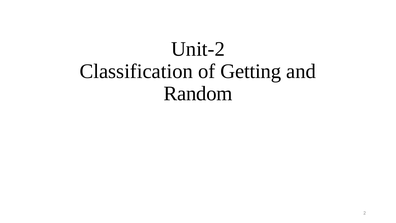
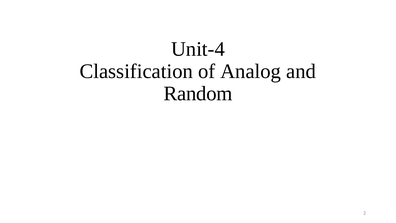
Unit-2: Unit-2 -> Unit-4
Getting: Getting -> Analog
